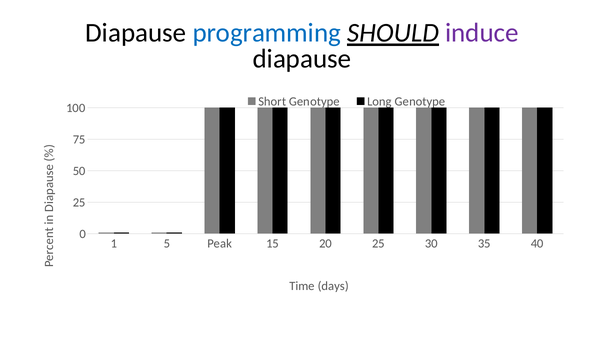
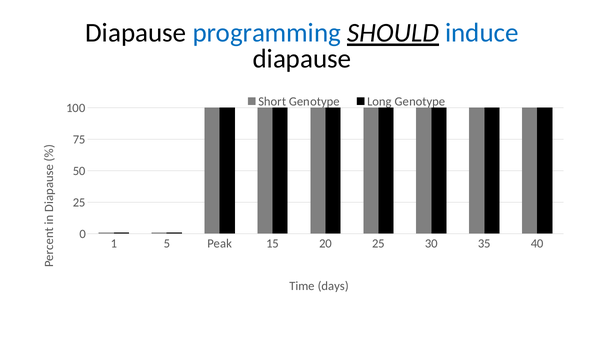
induce colour: purple -> blue
